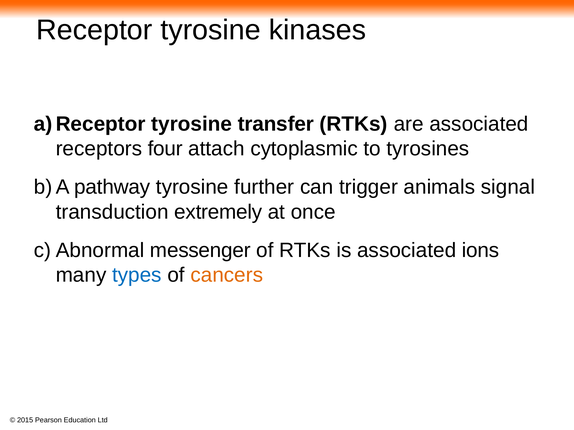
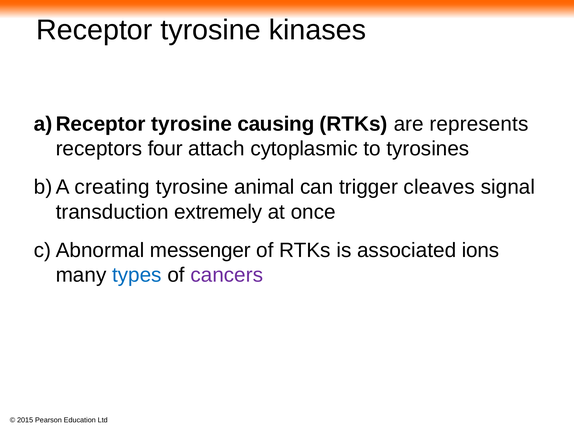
transfer: transfer -> causing
are associated: associated -> represents
pathway: pathway -> creating
further: further -> animal
animals: animals -> cleaves
cancers colour: orange -> purple
